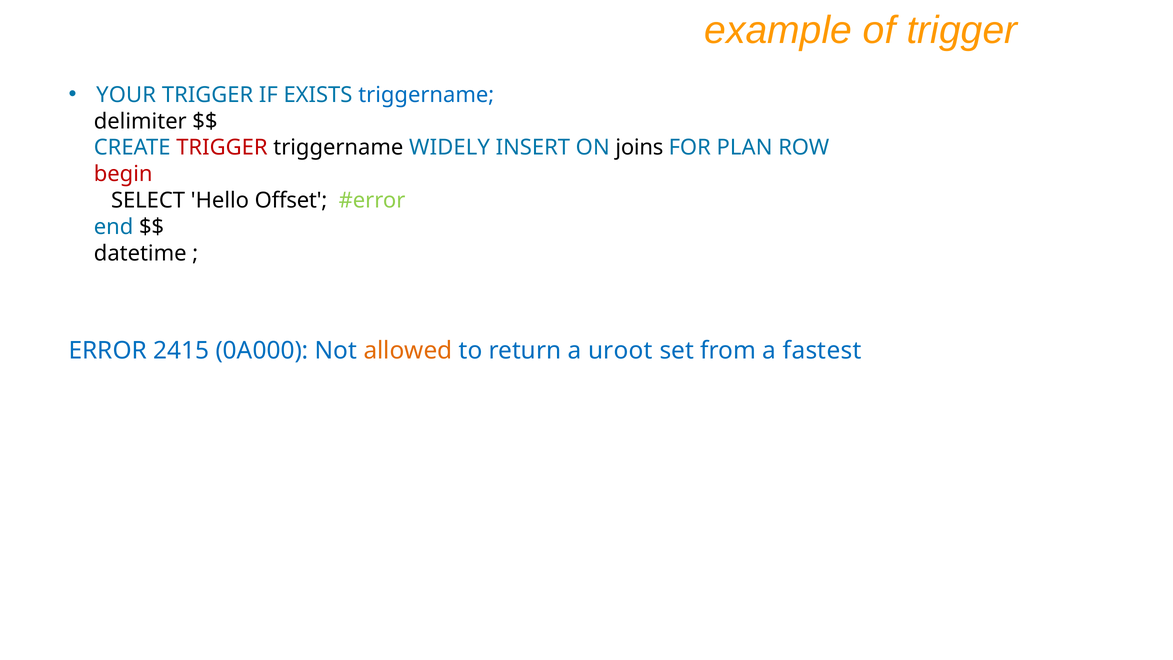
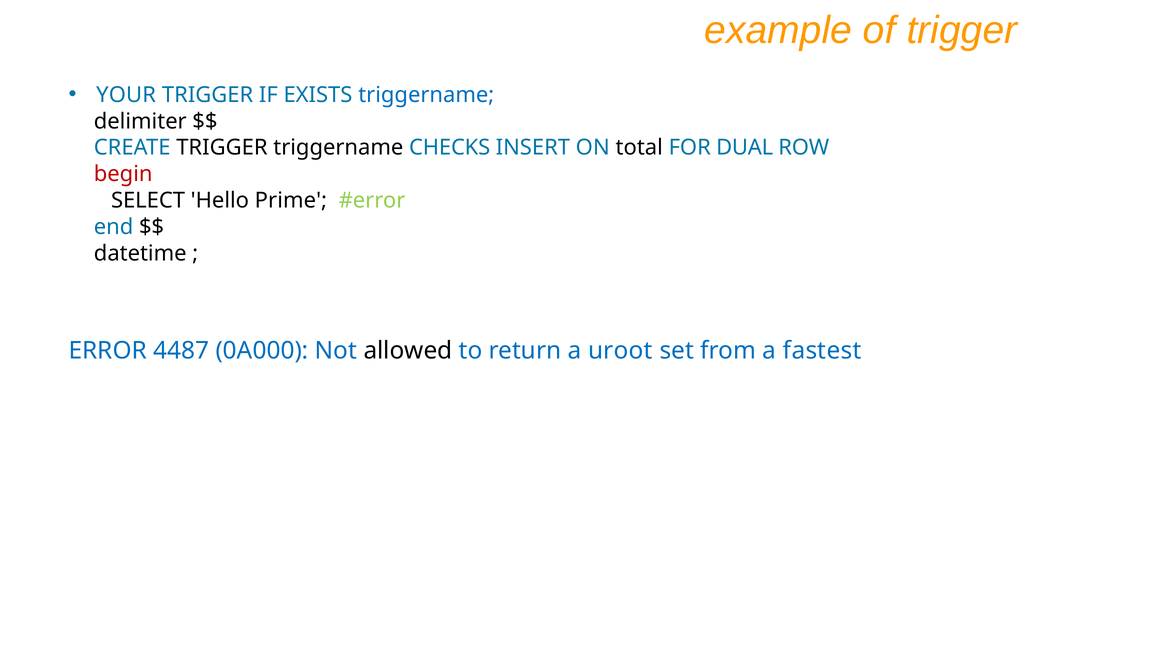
TRIGGER at (222, 148) colour: red -> black
WIDELY: WIDELY -> CHECKS
joins: joins -> total
PLAN: PLAN -> DUAL
Offset: Offset -> Prime
2415: 2415 -> 4487
allowed colour: orange -> black
